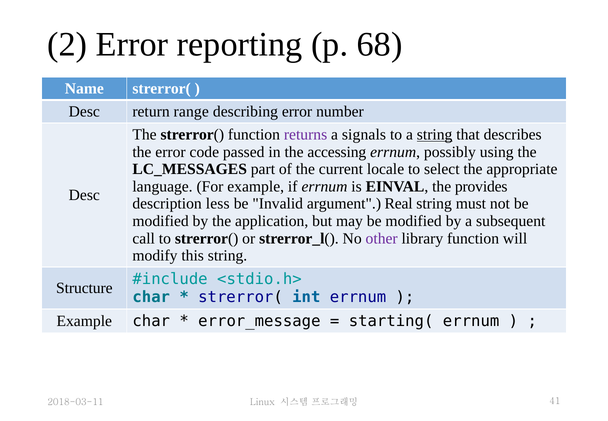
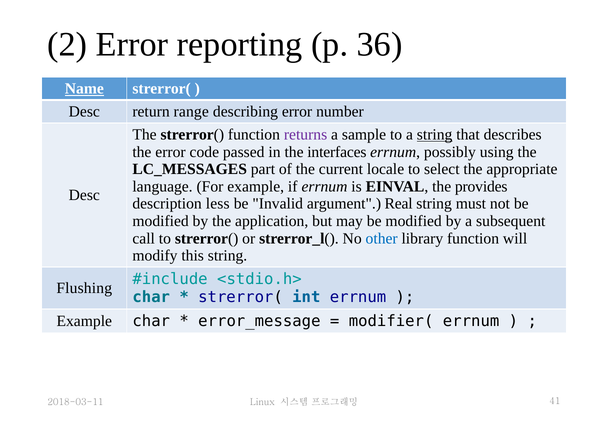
68: 68 -> 36
Name underline: none -> present
signals: signals -> sample
accessing: accessing -> interfaces
other colour: purple -> blue
Structure: Structure -> Flushing
starting(: starting( -> modifier(
